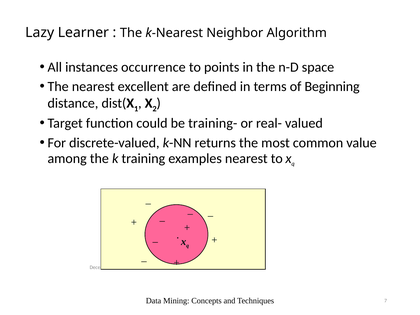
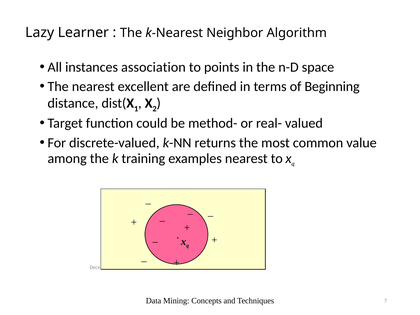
occurrence: occurrence -> association
training-: training- -> method-
